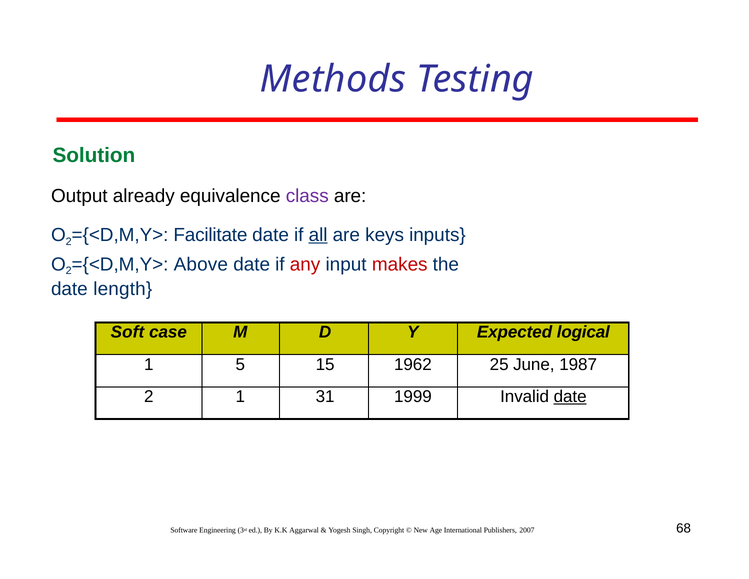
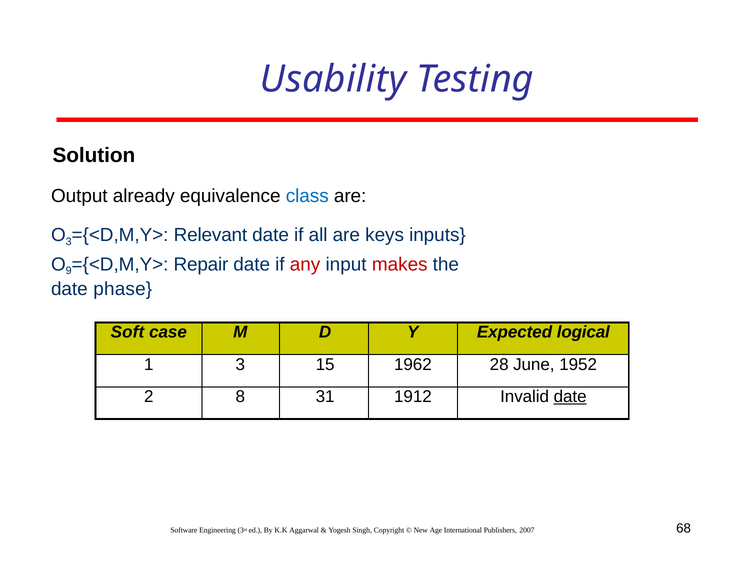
Methods: Methods -> Usability
Solution colour: green -> black
class colour: purple -> blue
2 at (69, 241): 2 -> 3
Facilitate: Facilitate -> Relevant
all underline: present -> none
2 at (69, 271): 2 -> 9
Above: Above -> Repair
length: length -> phase
1 5: 5 -> 3
25: 25 -> 28
1987: 1987 -> 1952
2 1: 1 -> 8
1999: 1999 -> 1912
